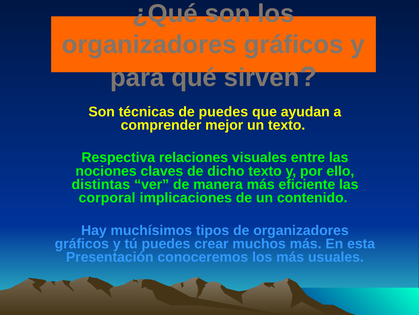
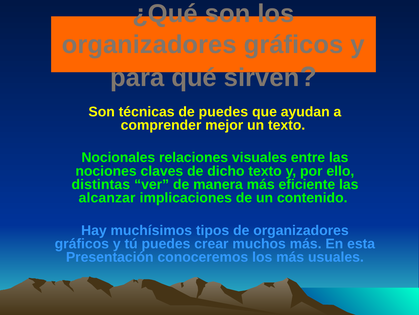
Respectiva: Respectiva -> Nocionales
corporal: corporal -> alcanzar
